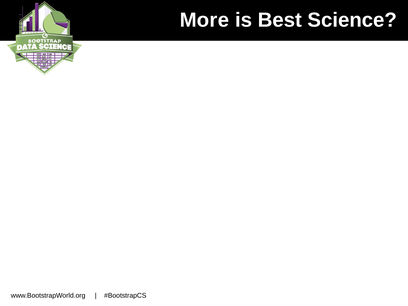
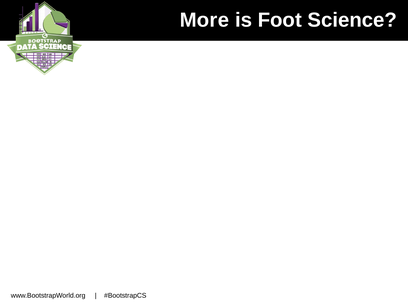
Best: Best -> Foot
